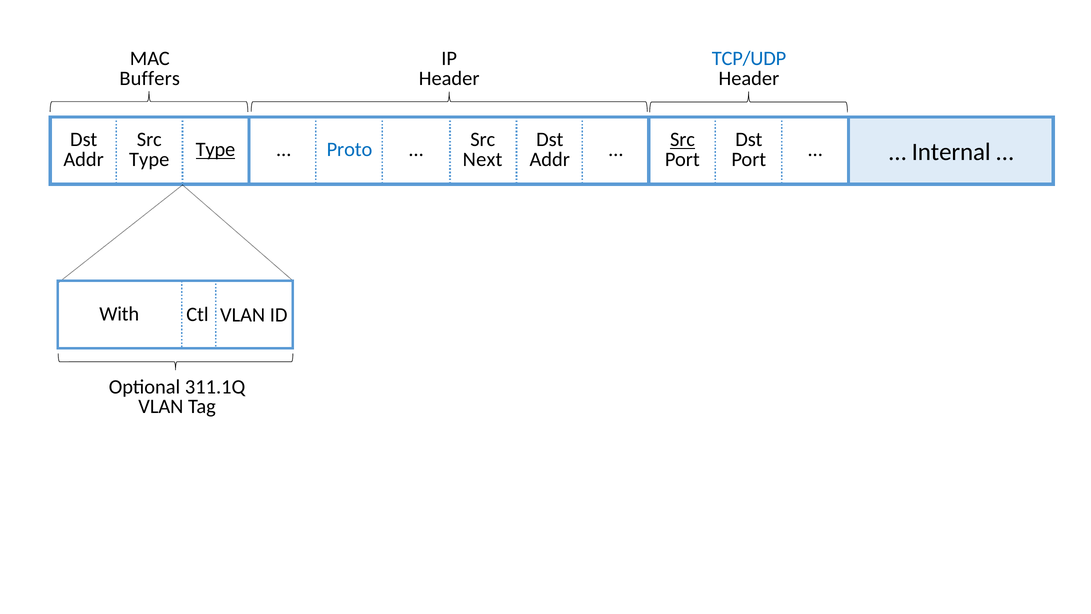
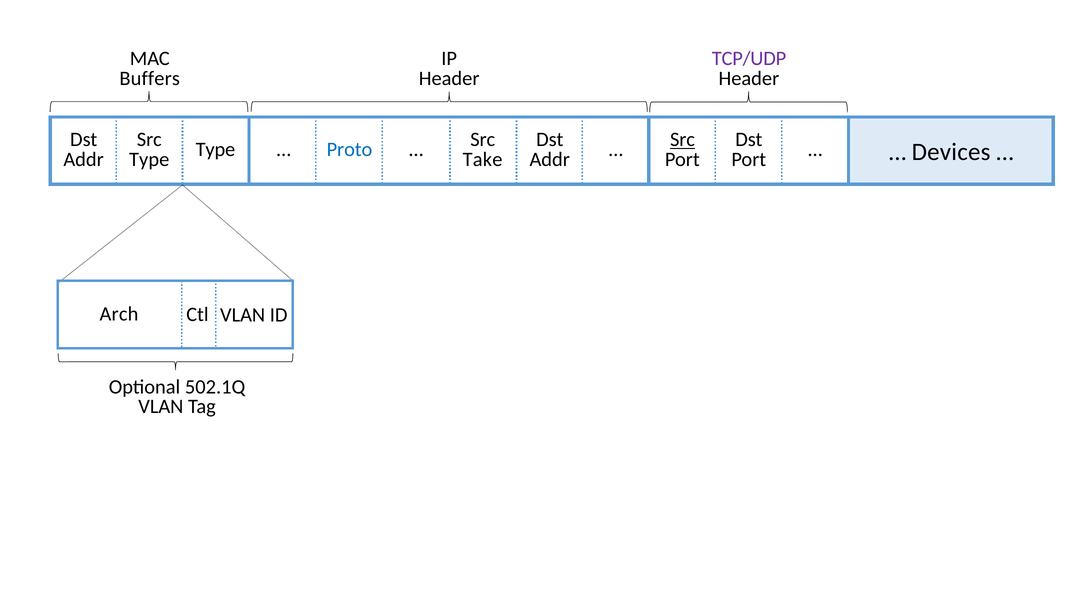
TCP/UDP colour: blue -> purple
Internal: Internal -> Devices
Type at (215, 149) underline: present -> none
Next: Next -> Take
With: With -> Arch
311.1Q: 311.1Q -> 502.1Q
